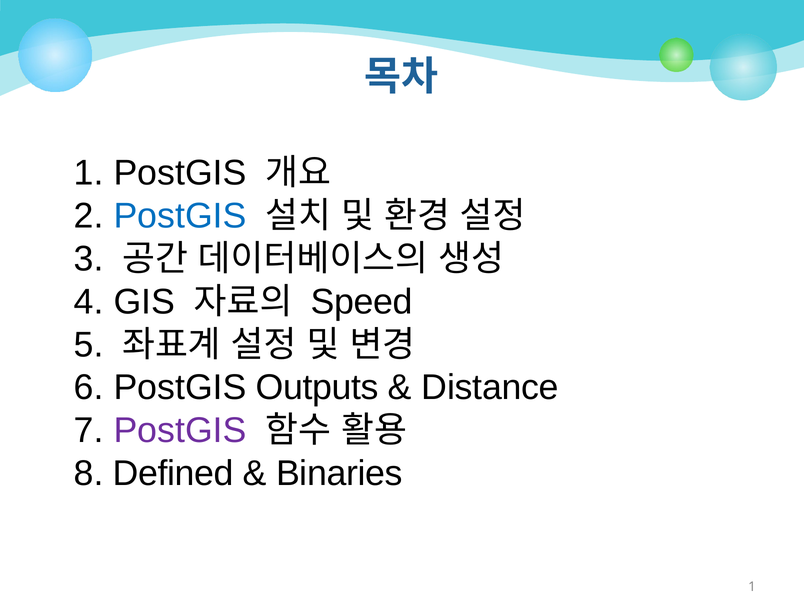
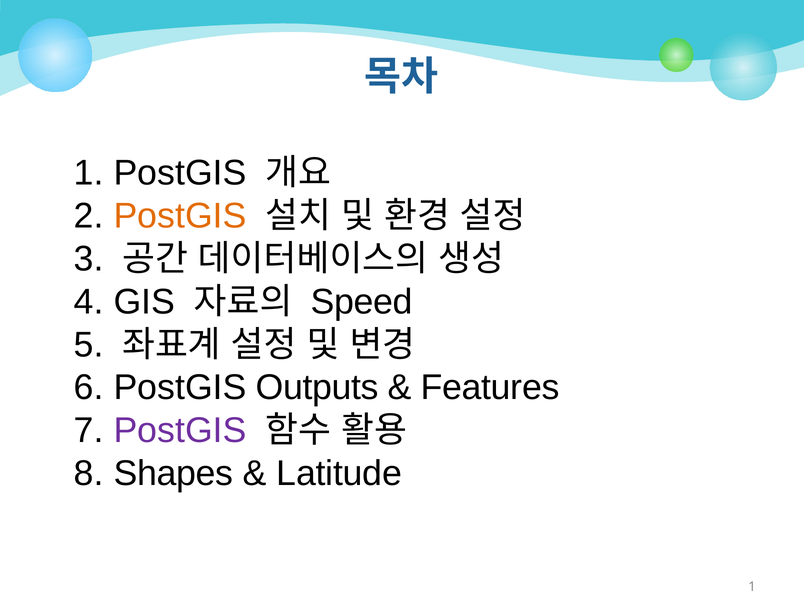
PostGIS at (180, 216) colour: blue -> orange
Distance: Distance -> Features
Defined: Defined -> Shapes
Binaries: Binaries -> Latitude
